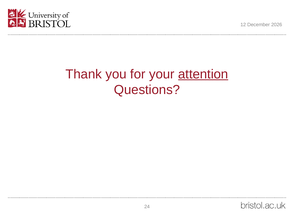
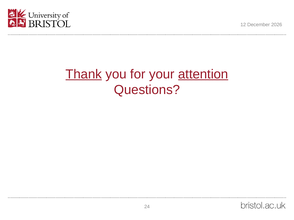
Thank underline: none -> present
